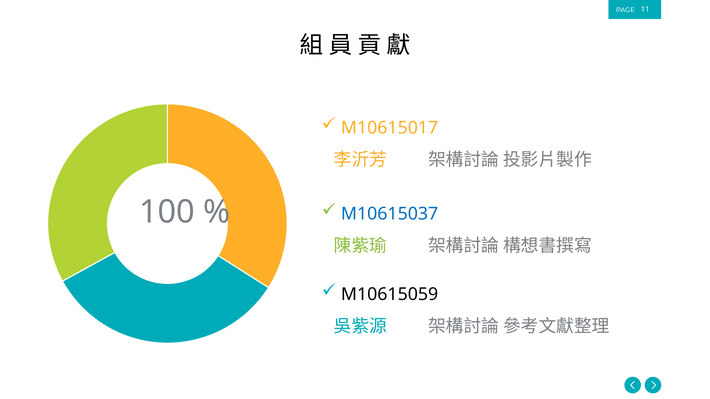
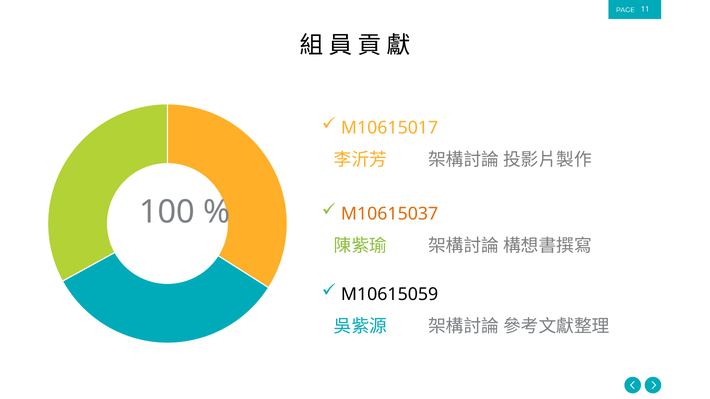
M10615037 colour: blue -> orange
